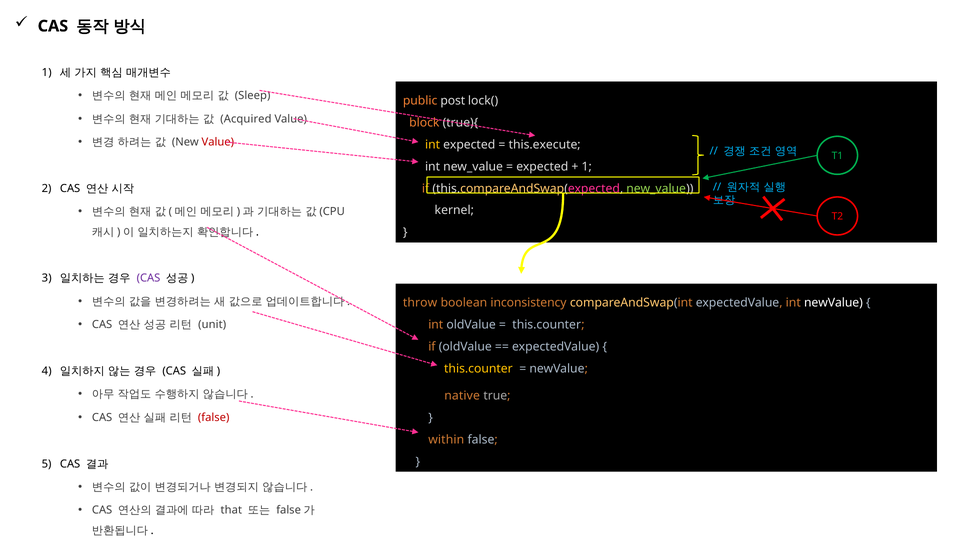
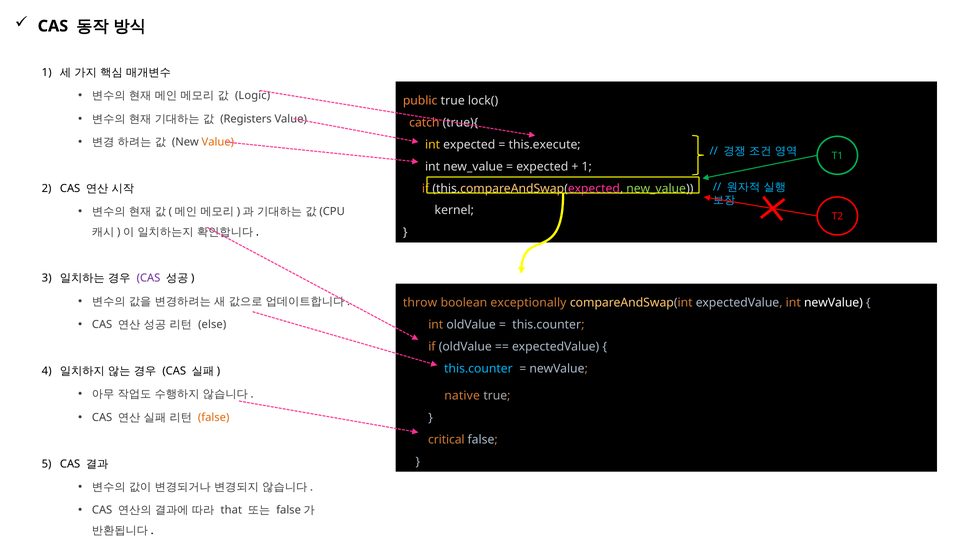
Sleep: Sleep -> Logic
public post: post -> true
Acquired: Acquired -> Registers
block: block -> catch
Value at (218, 142) colour: red -> orange
inconsistency: inconsistency -> exceptionally
unit: unit -> else
this.counter at (478, 369) colour: yellow -> light blue
false at (214, 417) colour: red -> orange
within: within -> critical
